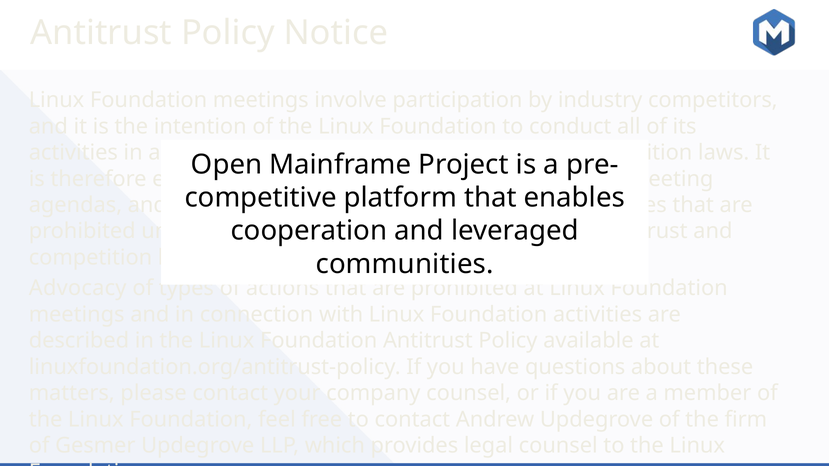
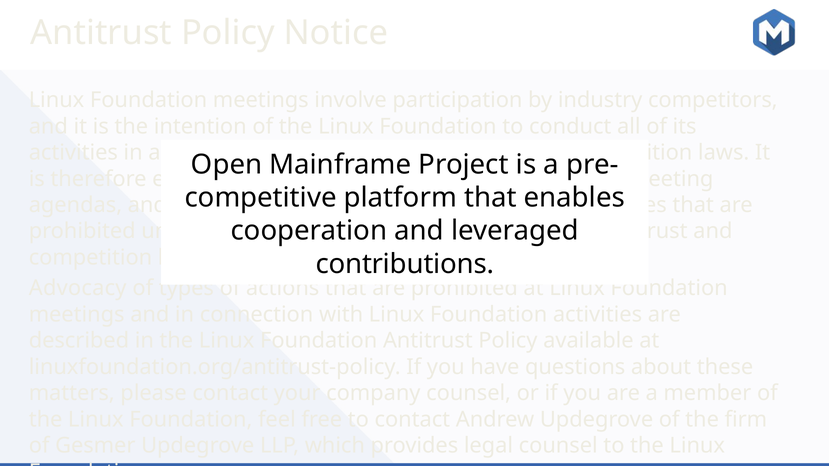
communities: communities -> contributions
